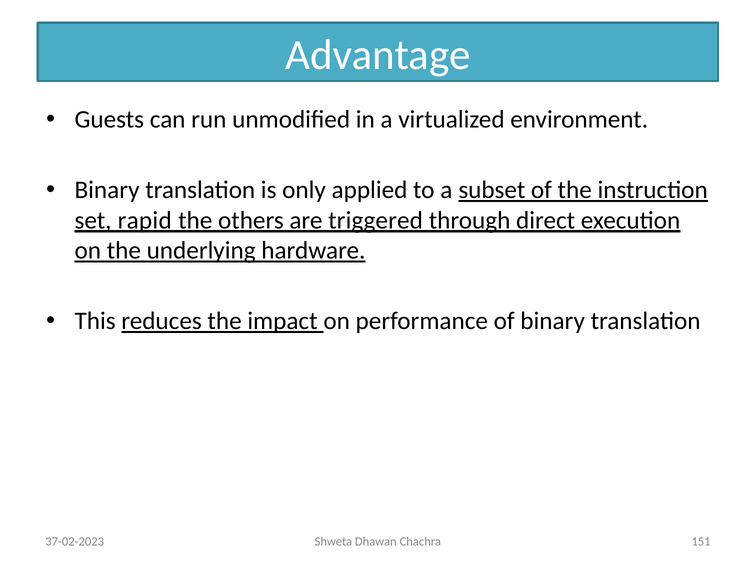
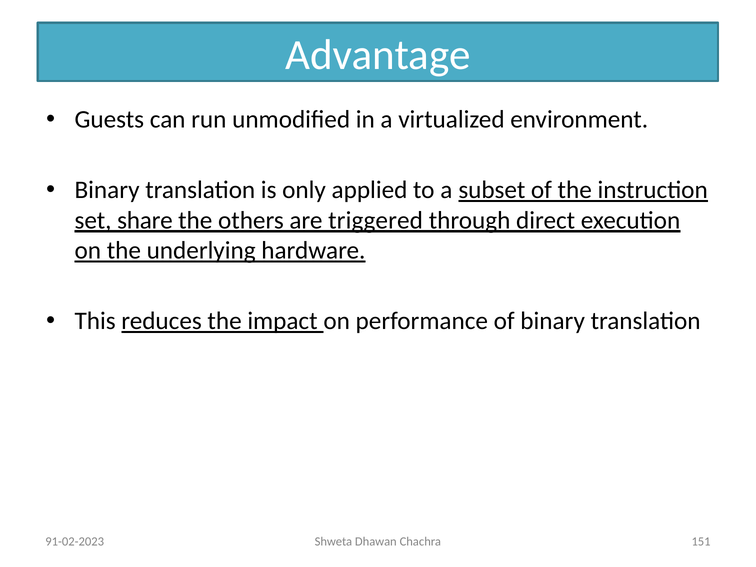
rapid: rapid -> share
37-02-2023: 37-02-2023 -> 91-02-2023
